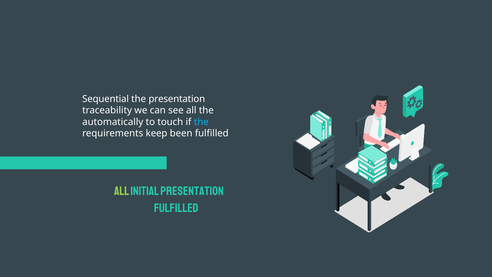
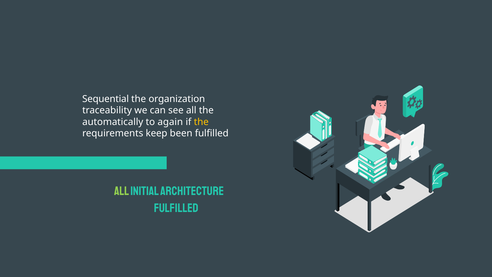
the presentation: presentation -> organization
touch: touch -> again
the at (201, 122) colour: light blue -> yellow
initial presentation: presentation -> architecture
